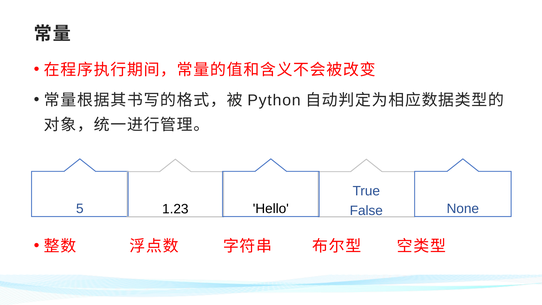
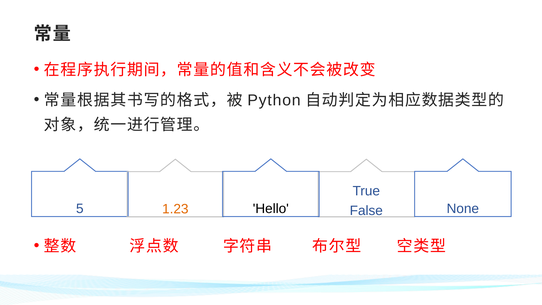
1.23 colour: black -> orange
